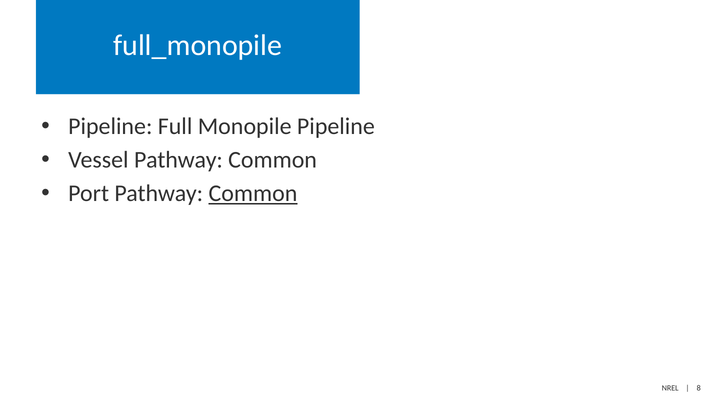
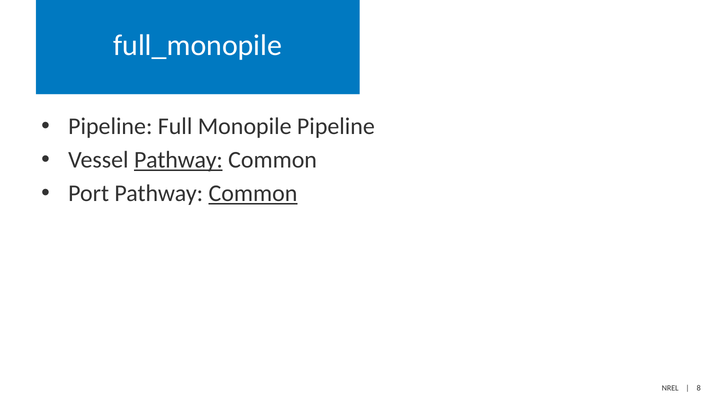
Pathway at (178, 160) underline: none -> present
